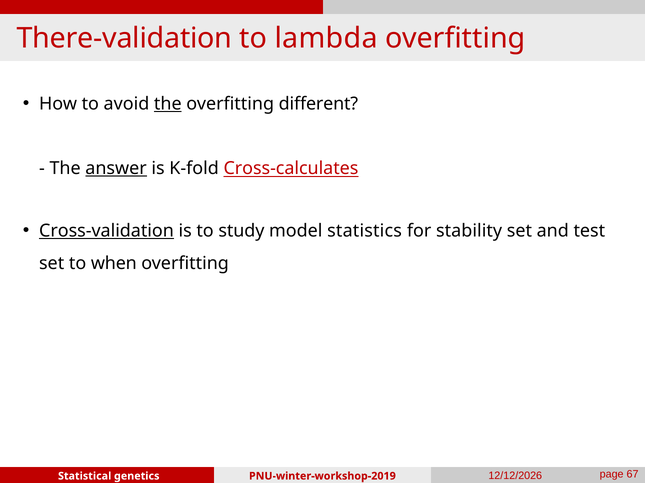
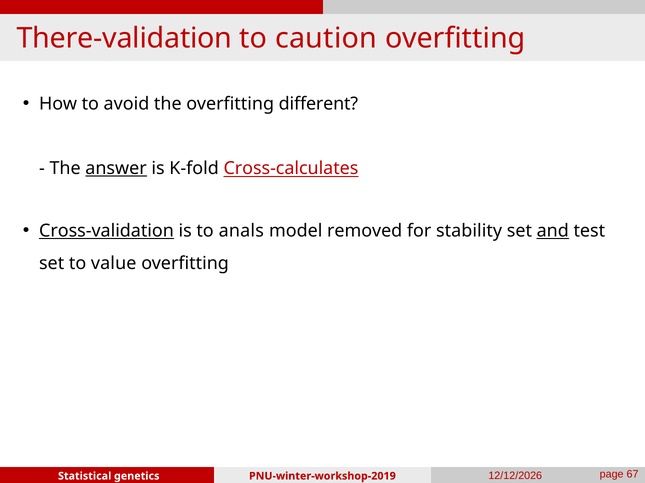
lambda: lambda -> caution
the at (168, 104) underline: present -> none
study: study -> anals
statistics: statistics -> removed
and underline: none -> present
when: when -> value
